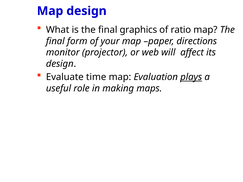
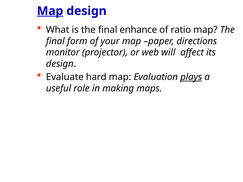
Map at (50, 11) underline: none -> present
graphics: graphics -> enhance
time: time -> hard
